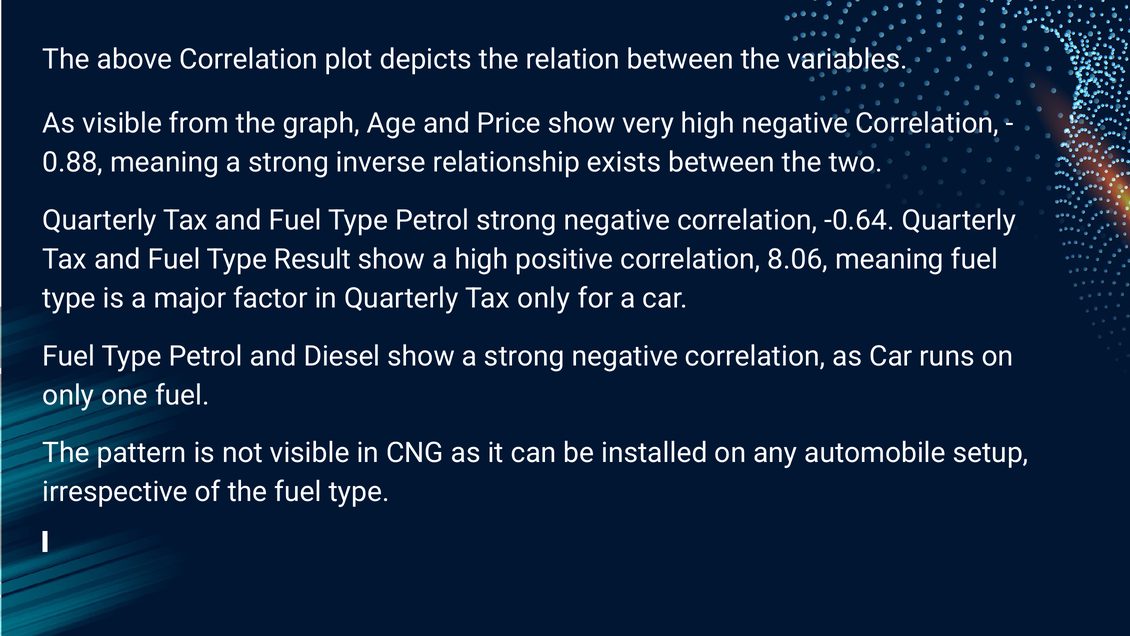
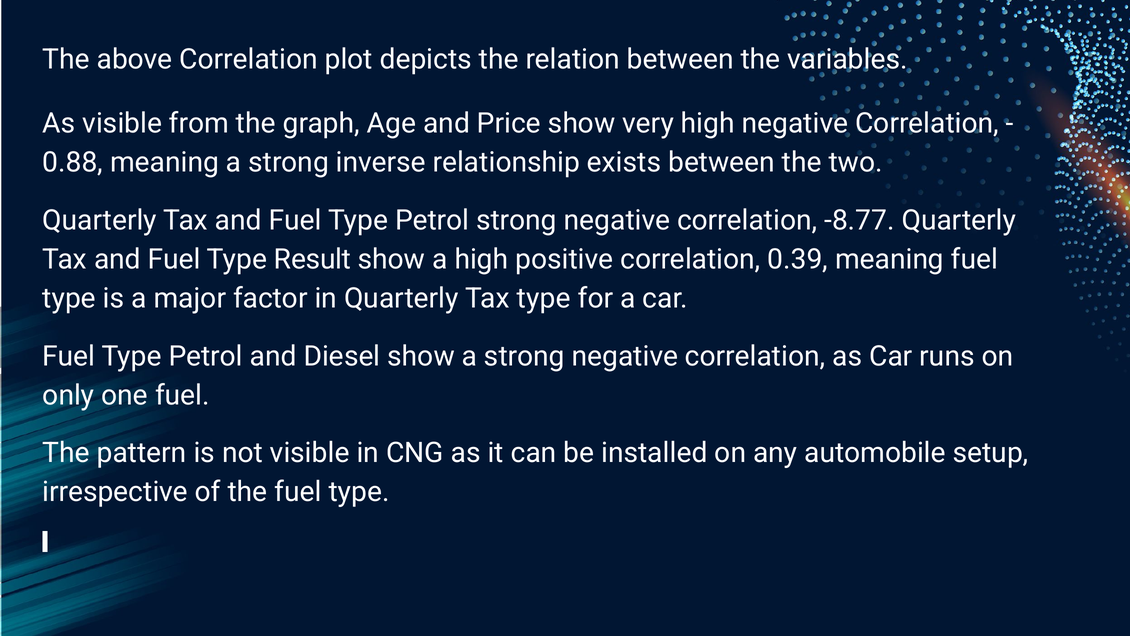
-0.64: -0.64 -> -8.77
8.06: 8.06 -> 0.39
Tax only: only -> type
